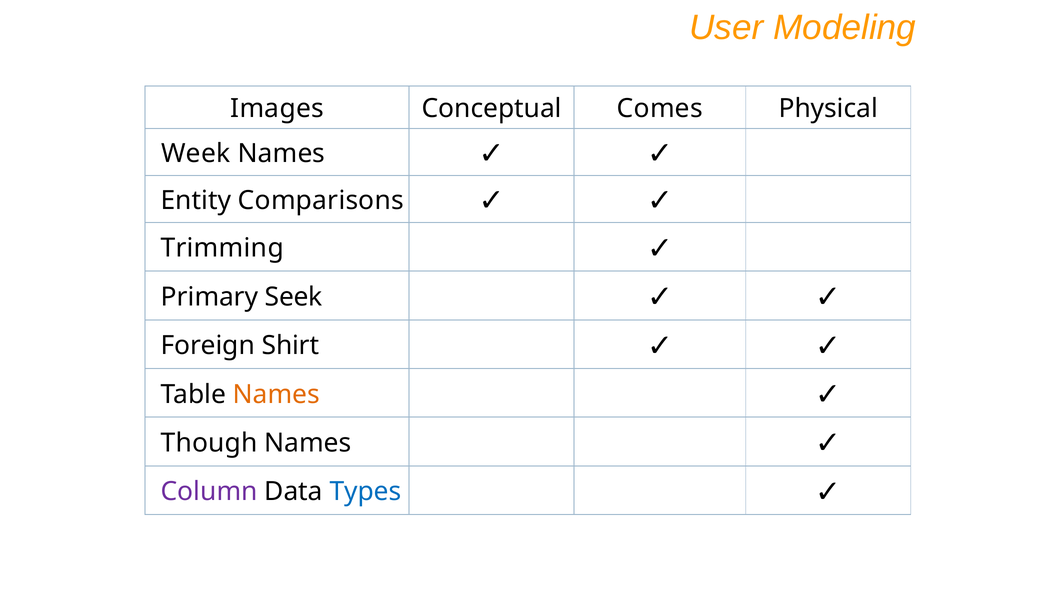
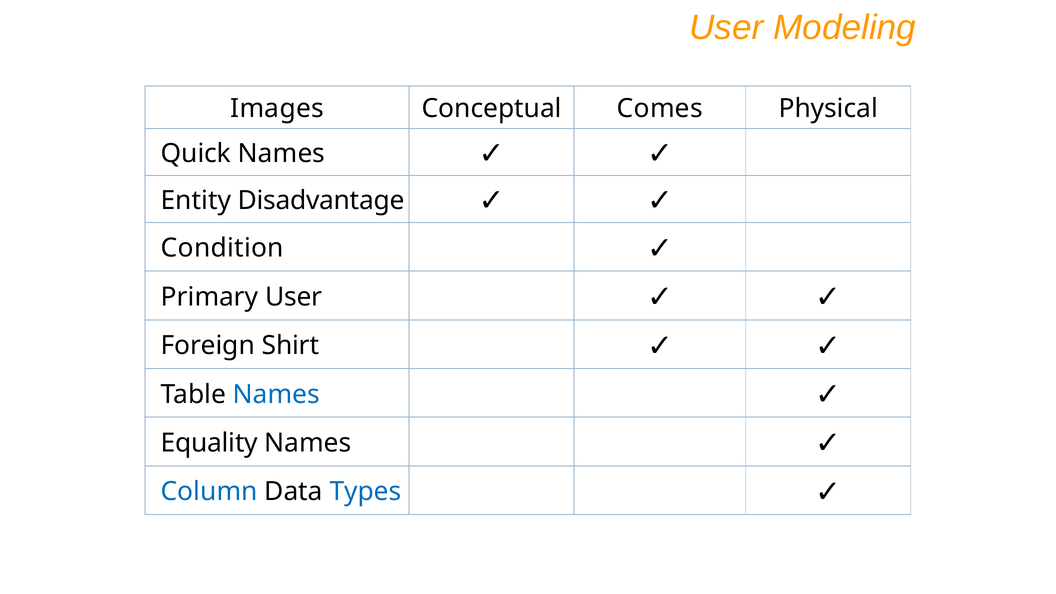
Week: Week -> Quick
Comparisons: Comparisons -> Disadvantage
Trimming: Trimming -> Condition
Primary Seek: Seek -> User
Names at (276, 394) colour: orange -> blue
Though: Though -> Equality
Column colour: purple -> blue
